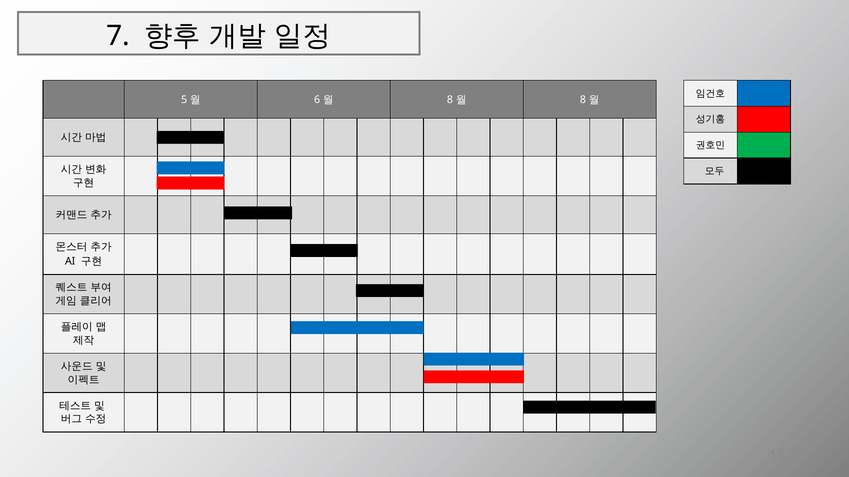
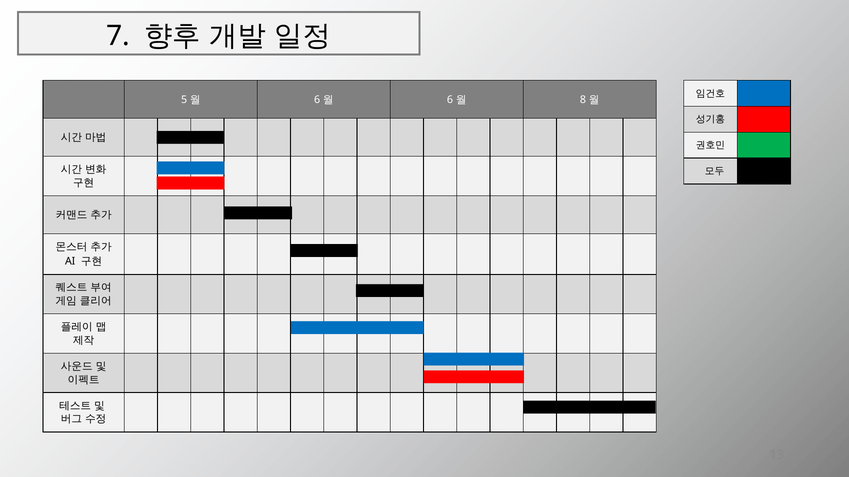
8 at (450, 100): 8 -> 6
